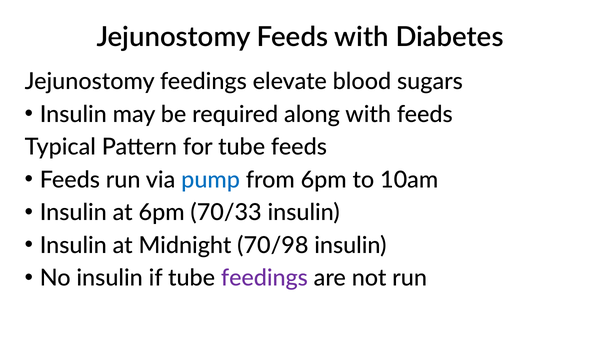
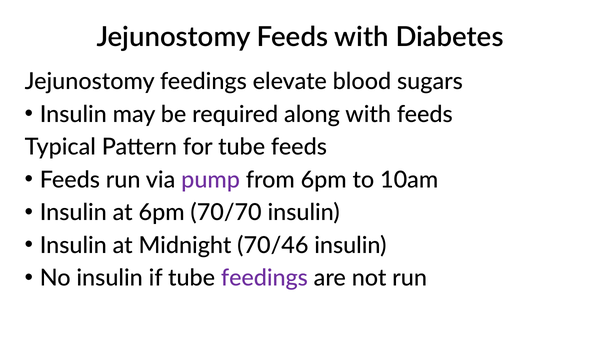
pump colour: blue -> purple
70/33: 70/33 -> 70/70
70/98: 70/98 -> 70/46
